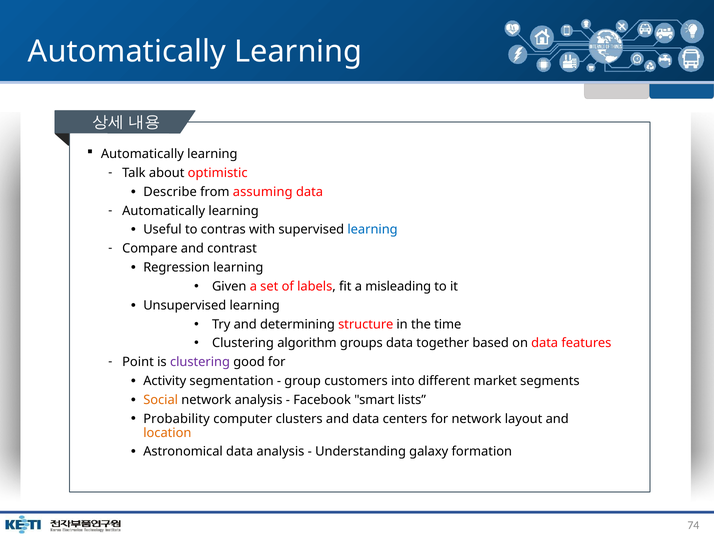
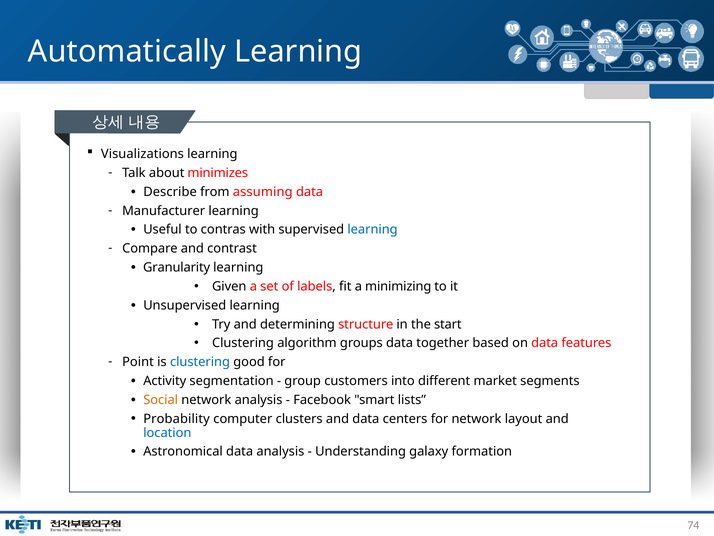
Automatically at (142, 154): Automatically -> Visualizations
optimistic: optimistic -> minimizes
Automatically at (164, 211): Automatically -> Manufacturer
Regression: Regression -> Granularity
misleading: misleading -> minimizing
time: time -> start
clustering at (200, 362) colour: purple -> blue
location colour: orange -> blue
